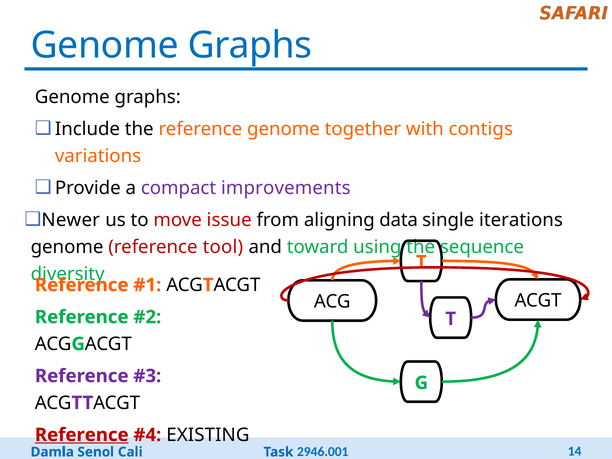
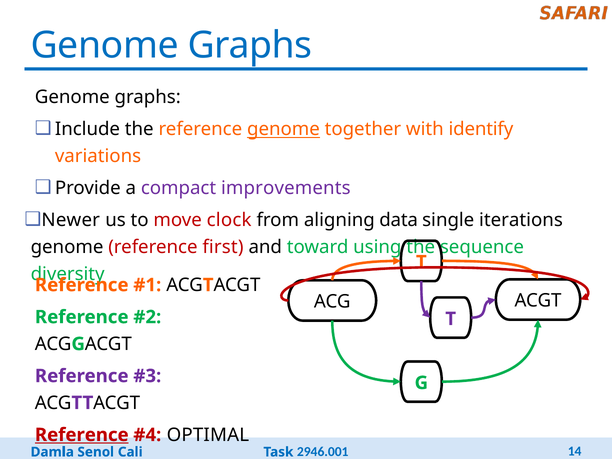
genome at (283, 129) underline: none -> present
contigs: contigs -> identify
issue: issue -> clock
tool: tool -> first
EXISTING: EXISTING -> OPTIMAL
